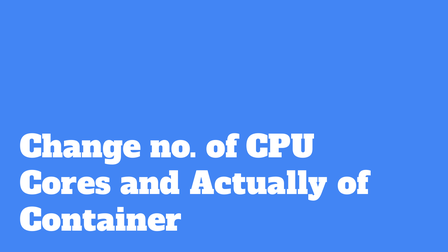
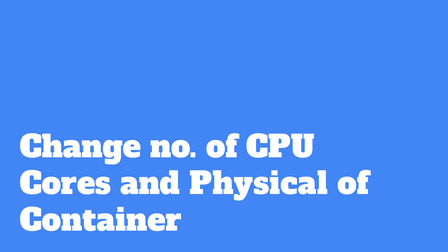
Actually: Actually -> Physical
